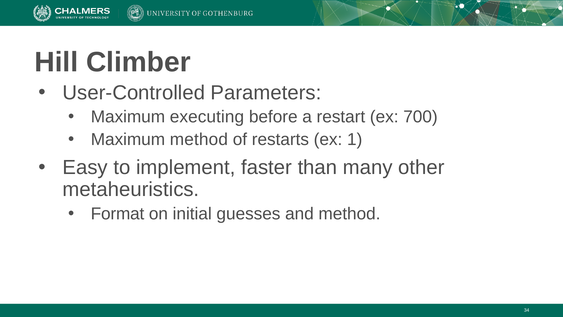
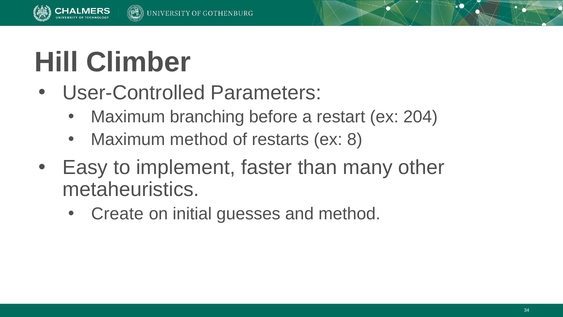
executing: executing -> branching
700: 700 -> 204
1: 1 -> 8
Format: Format -> Create
